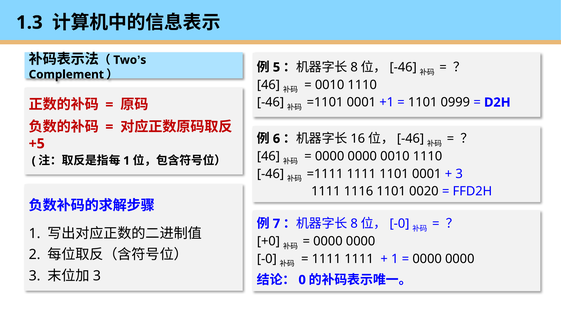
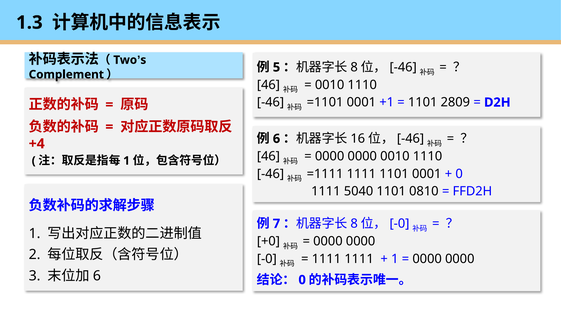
0999: 0999 -> 2809
+5: +5 -> +4
3 at (459, 174): 3 -> 0
1116: 1116 -> 5040
0020: 0020 -> 0810
3 at (97, 275): 3 -> 6
